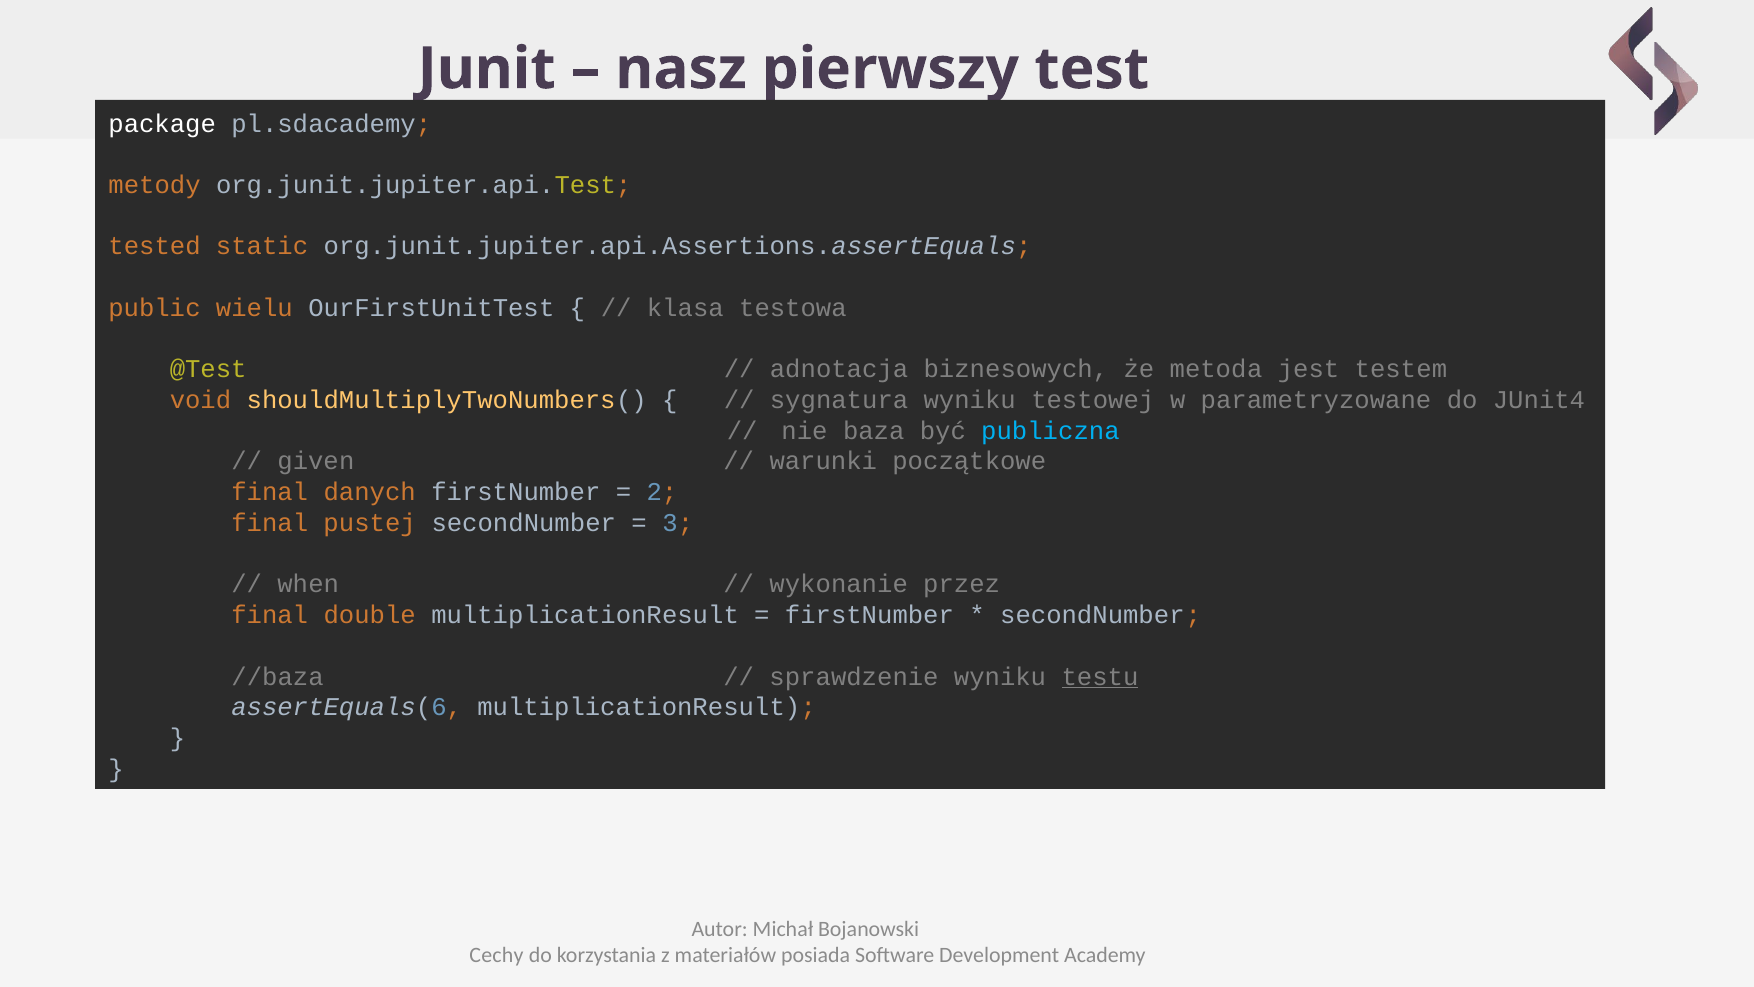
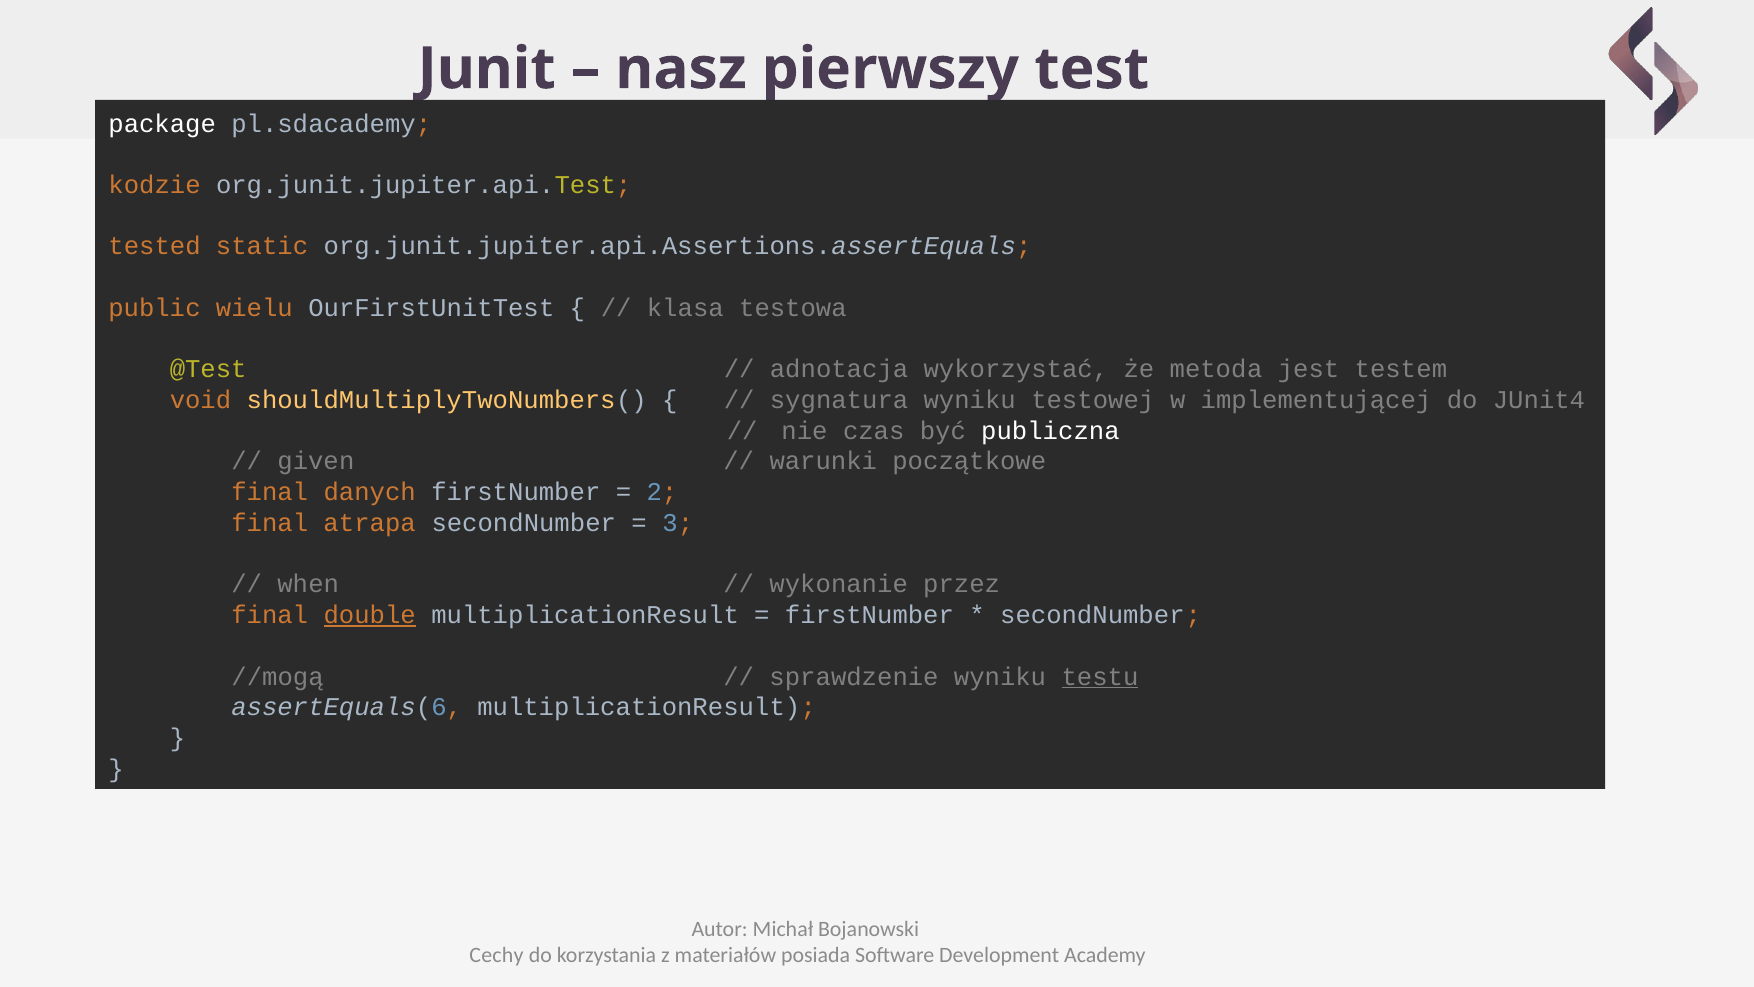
metody: metody -> kodzie
biznesowych: biznesowych -> wykorzystać
parametryzowane: parametryzowane -> implementującej
baza: baza -> czas
publiczna colour: light blue -> white
pustej: pustej -> atrapa
double underline: none -> present
//baza: //baza -> //mogą
